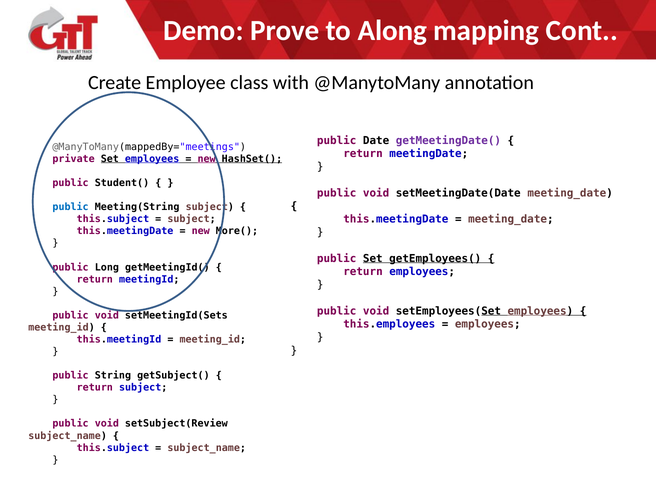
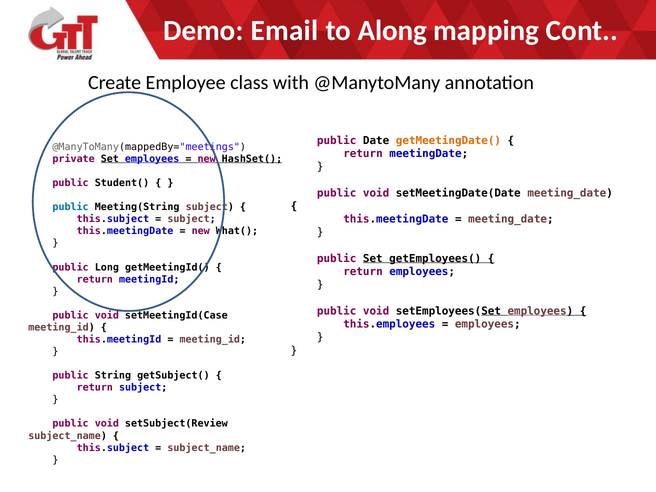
Prove: Prove -> Email
getMeetingDate( colour: purple -> orange
More(: More( -> What(
setMeetingId(Sets: setMeetingId(Sets -> setMeetingId(Case
